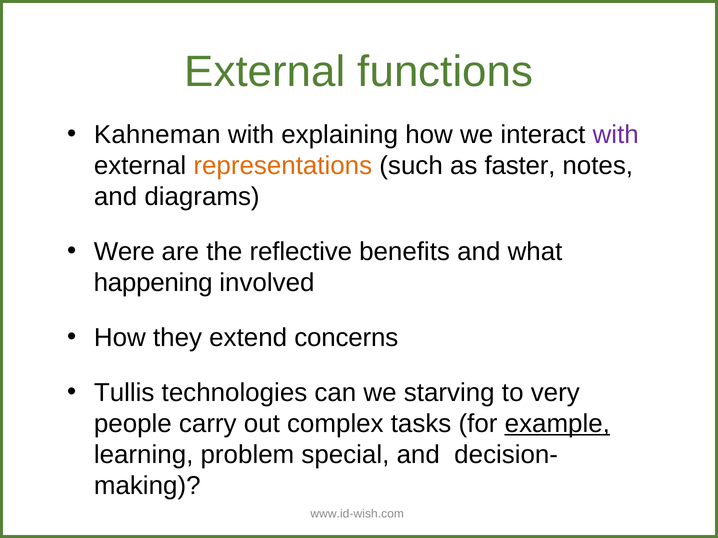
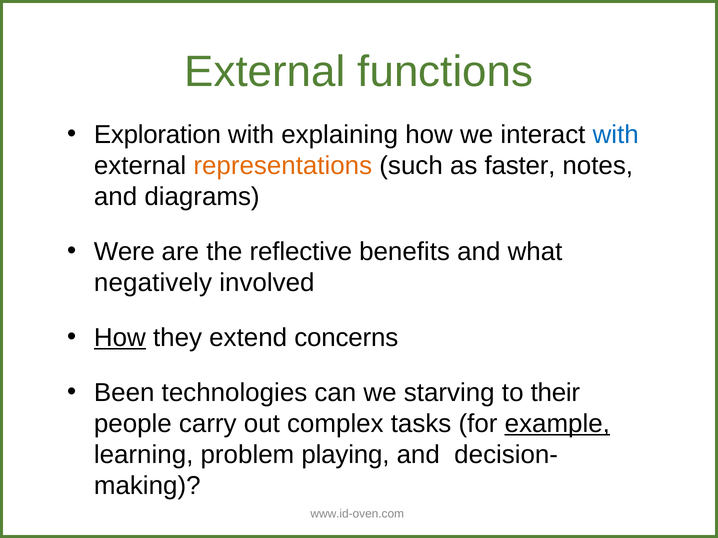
Kahneman: Kahneman -> Exploration
with at (616, 135) colour: purple -> blue
happening: happening -> negatively
How at (120, 338) underline: none -> present
Tullis: Tullis -> Been
very: very -> their
special: special -> playing
www.id-wish.com: www.id-wish.com -> www.id-oven.com
